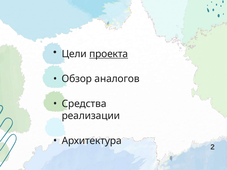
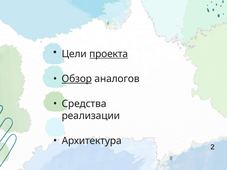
Обзор underline: none -> present
